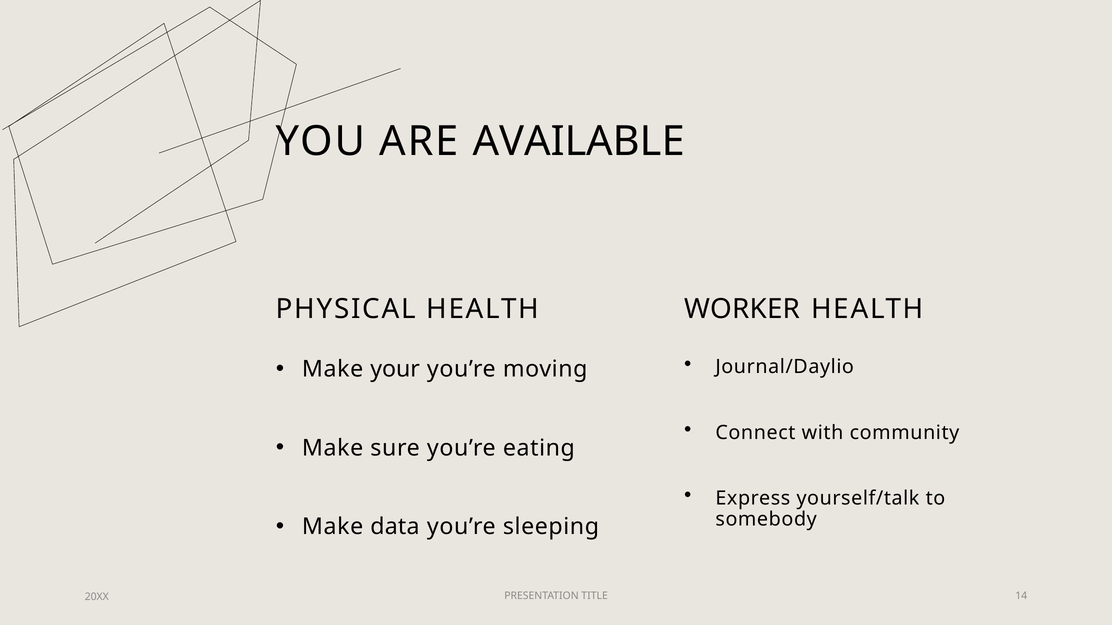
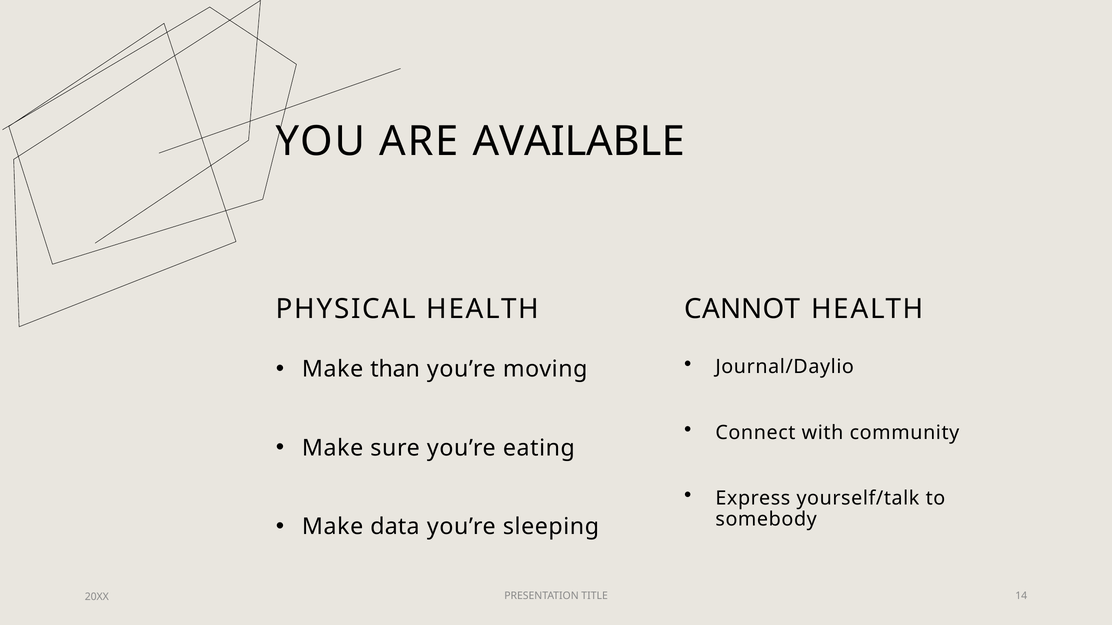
WORKER: WORKER -> CANNOT
your: your -> than
